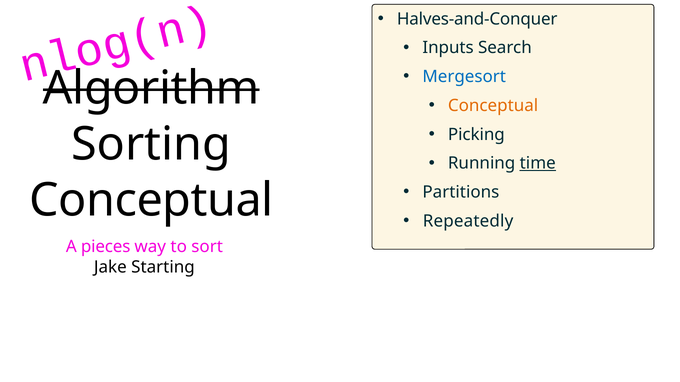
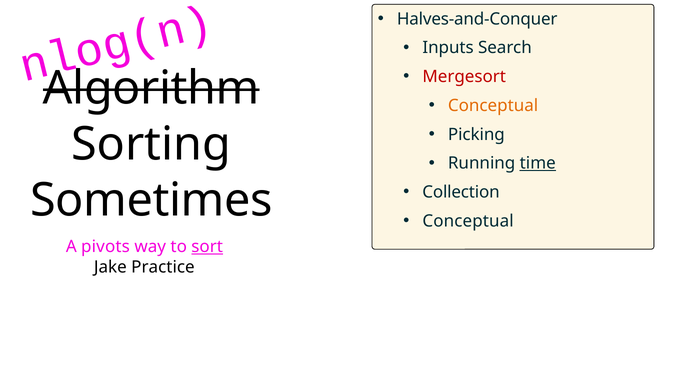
Mergesort colour: blue -> red
Partitions: Partitions -> Collection
Conceptual at (151, 201): Conceptual -> Sometimes
Repeatedly at (468, 221): Repeatedly -> Conceptual
pieces: pieces -> pivots
sort underline: none -> present
Starting: Starting -> Practice
